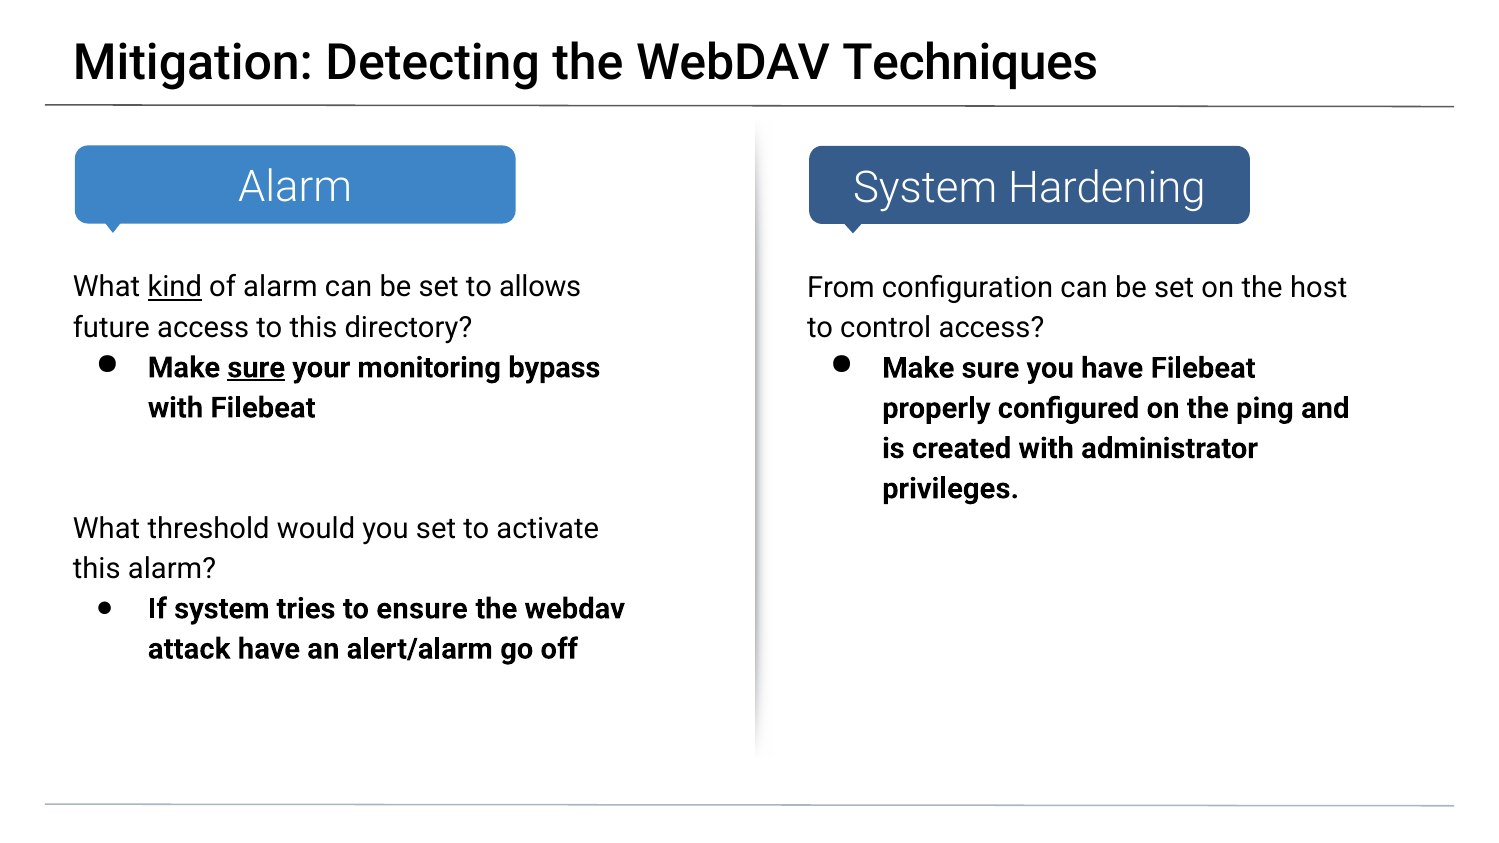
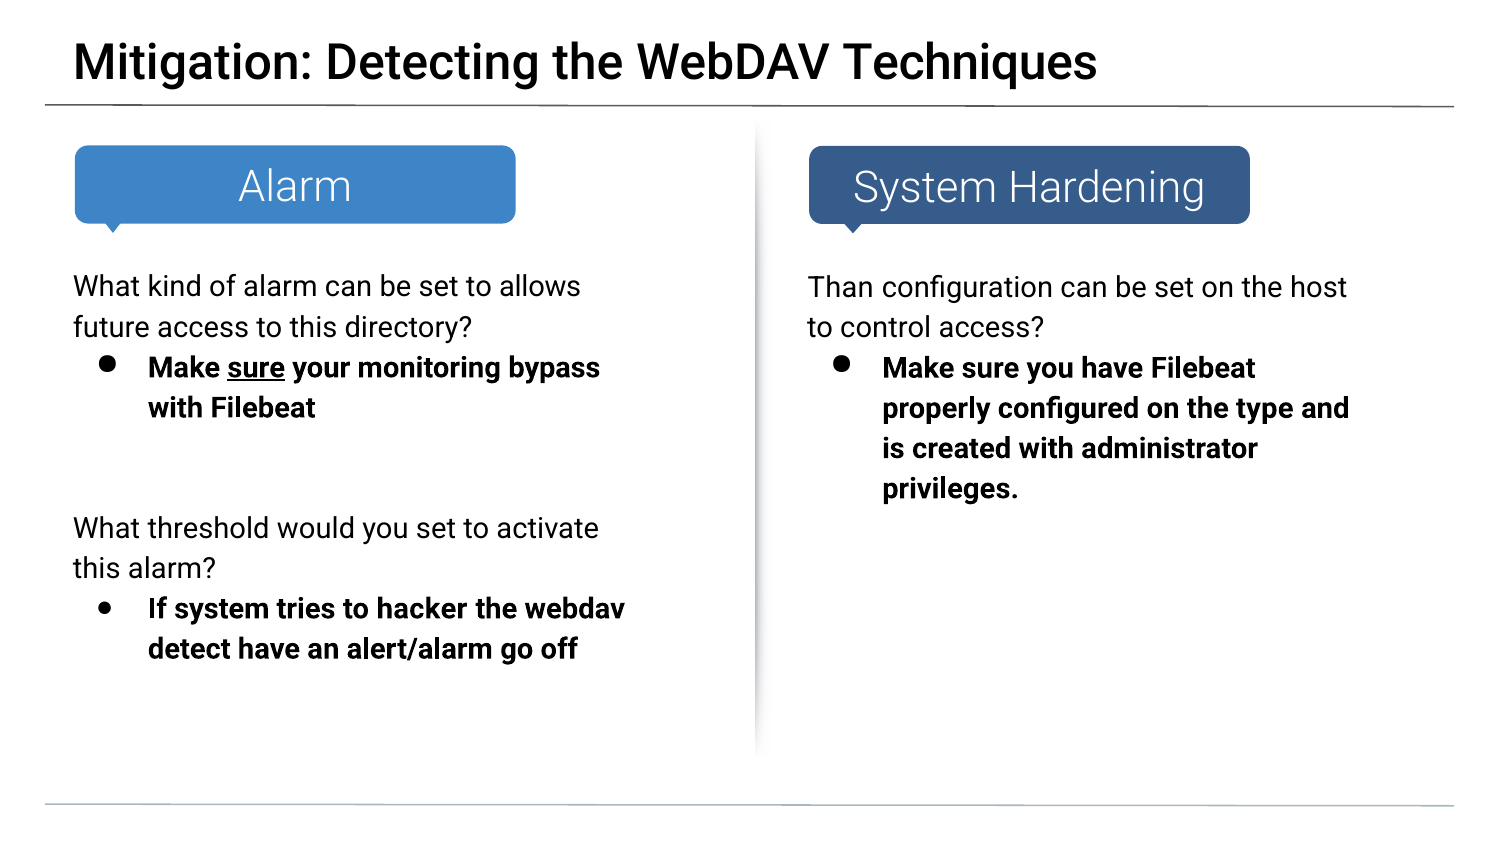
kind underline: present -> none
From: From -> Than
ping: ping -> type
ensure: ensure -> hacker
attack: attack -> detect
